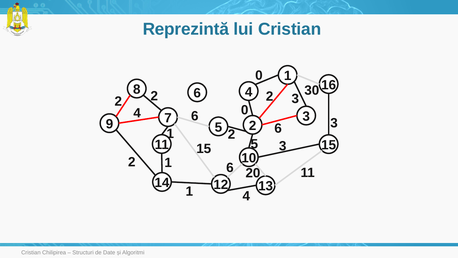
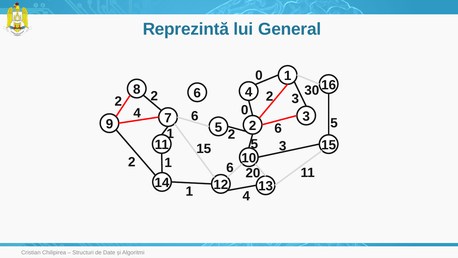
lui Cristian: Cristian -> General
3 at (334, 123): 3 -> 5
